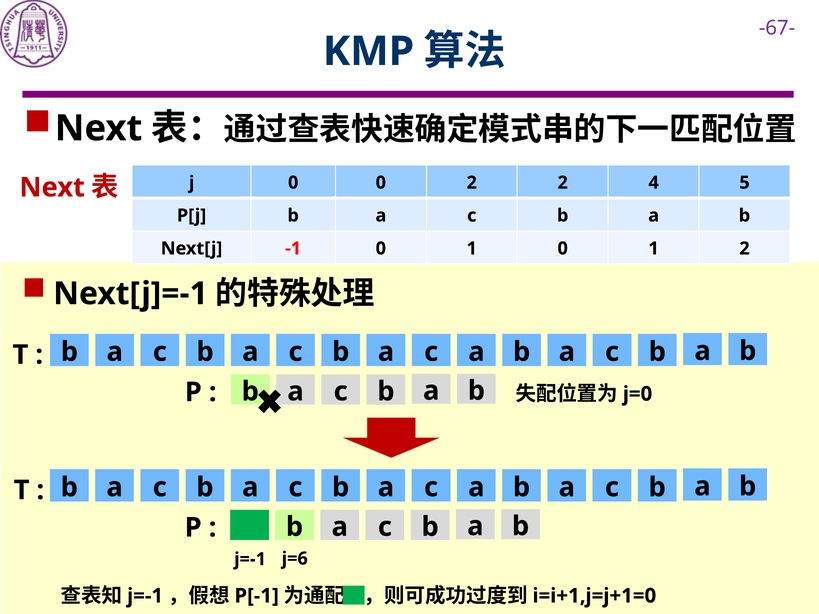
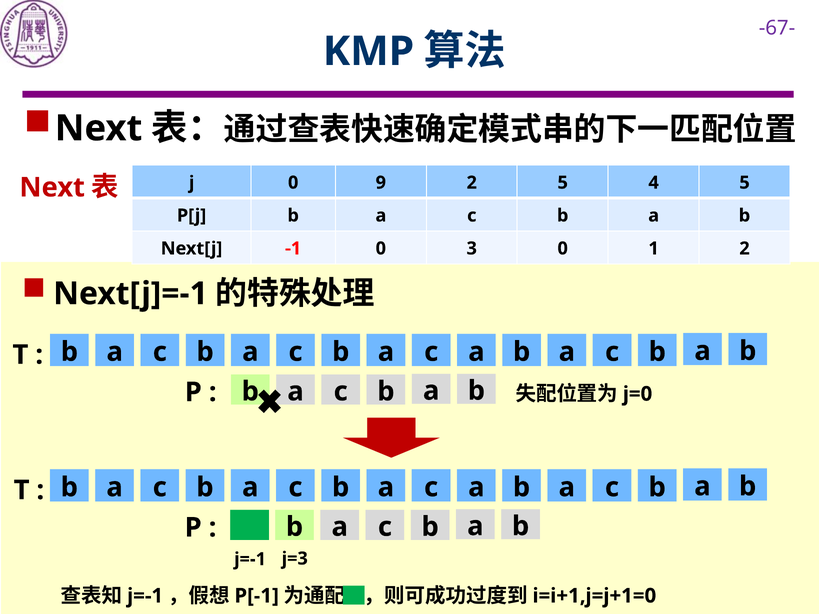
0 0: 0 -> 9
2 2: 2 -> 5
-1 0 1: 1 -> 3
j=6: j=6 -> j=3
